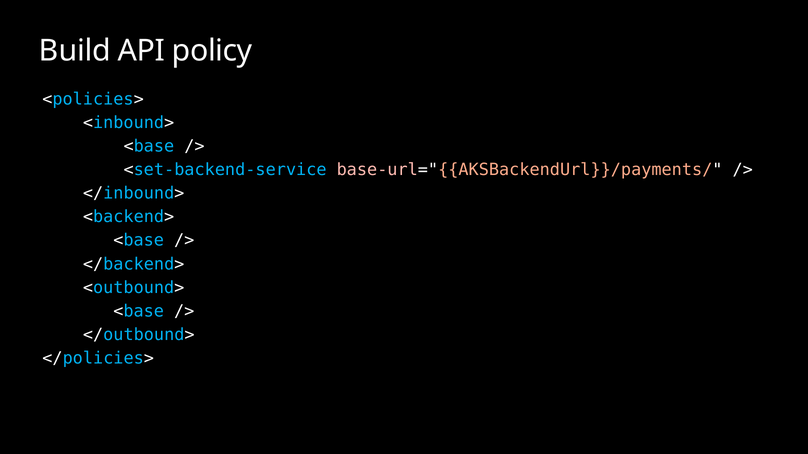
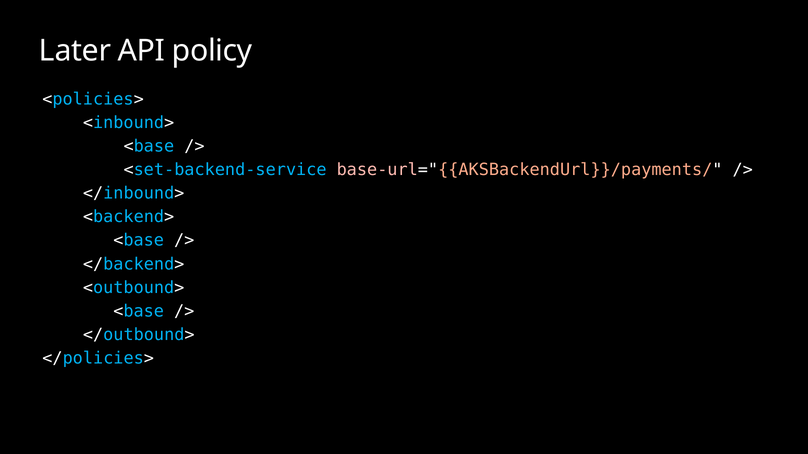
Build: Build -> Later
